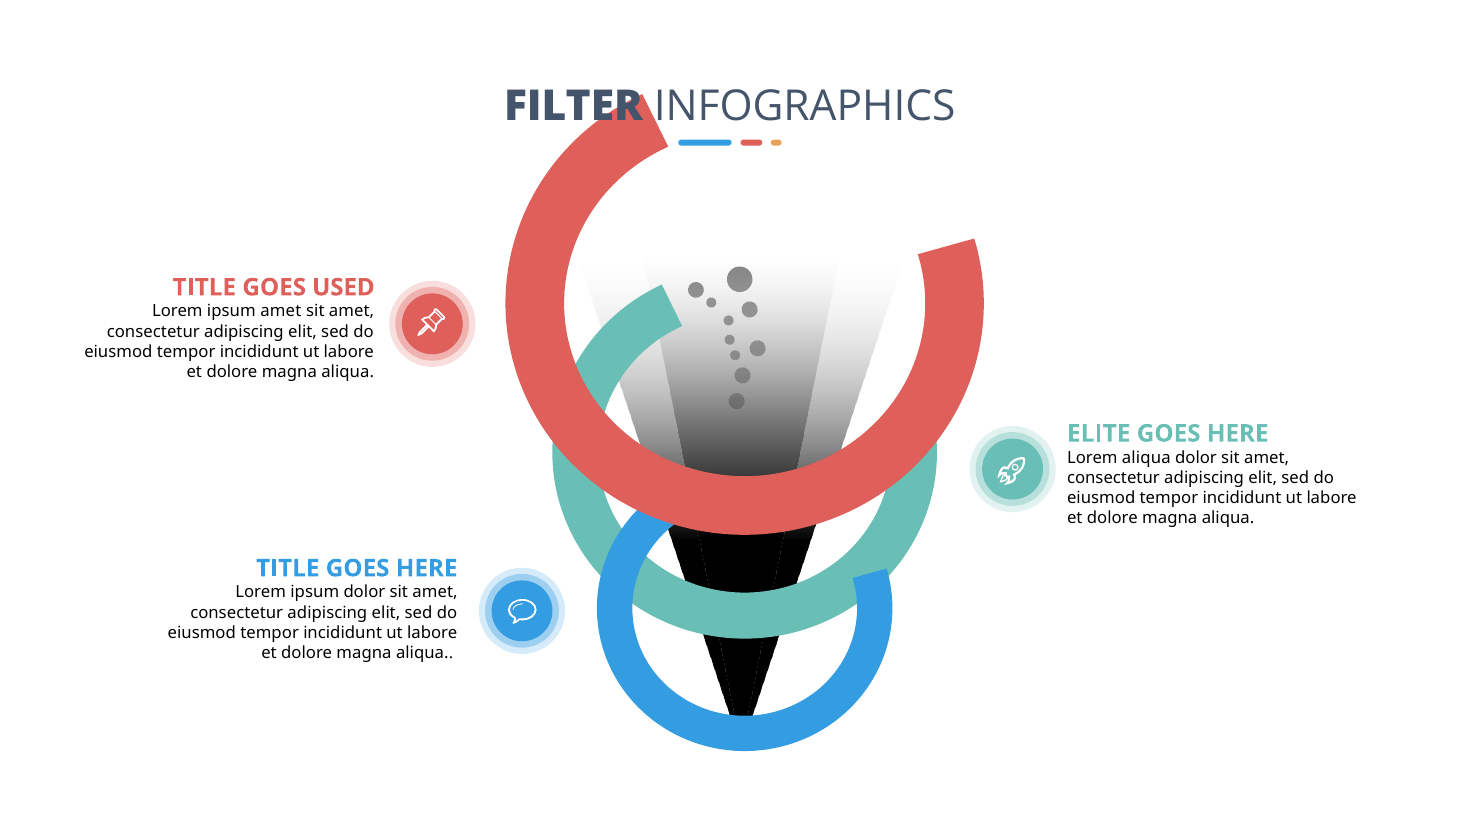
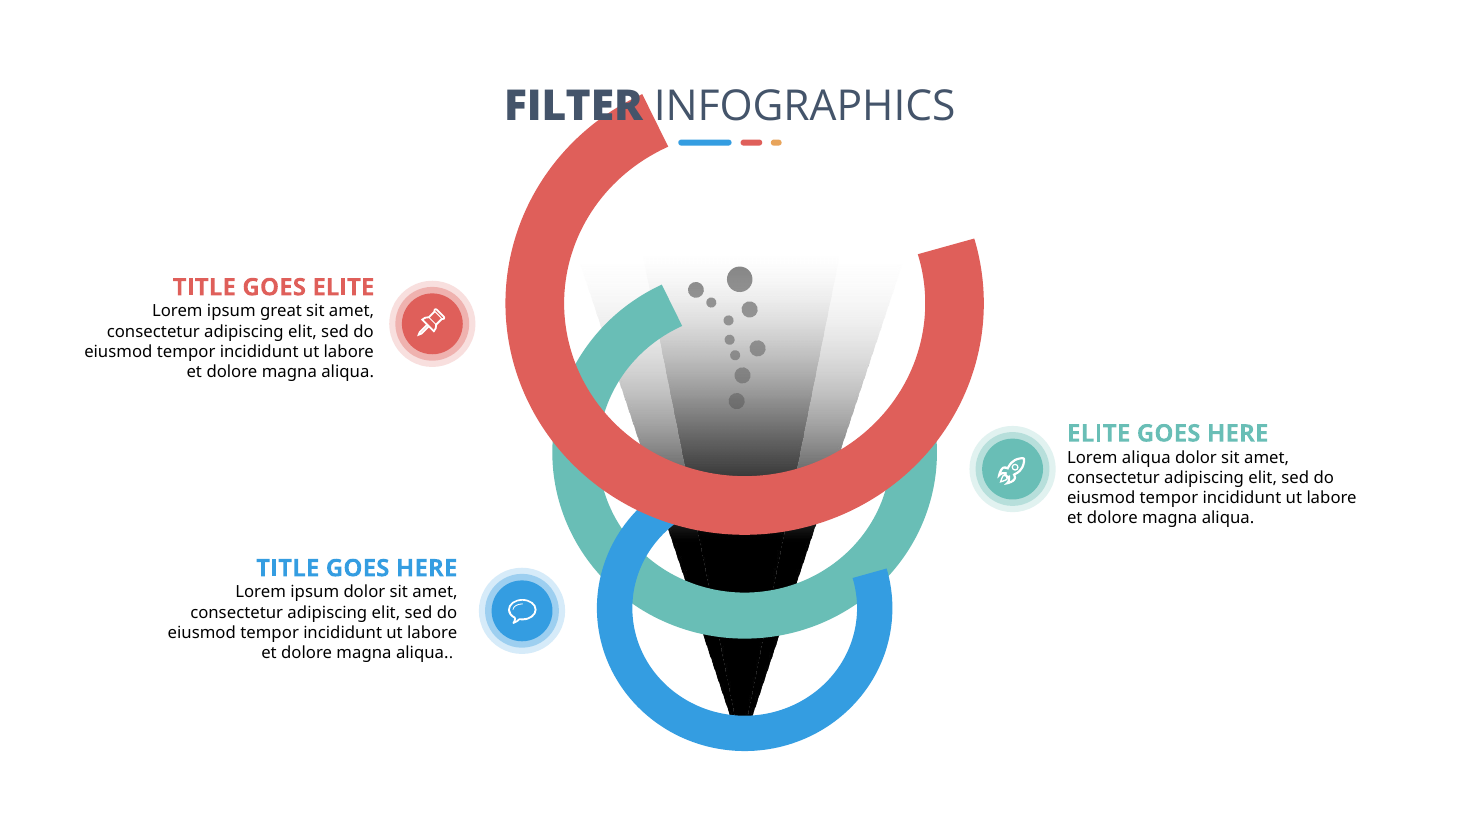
GOES USED: USED -> ELITE
ipsum amet: amet -> great
